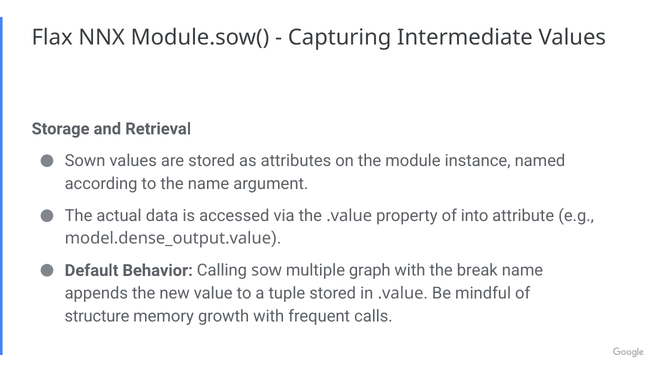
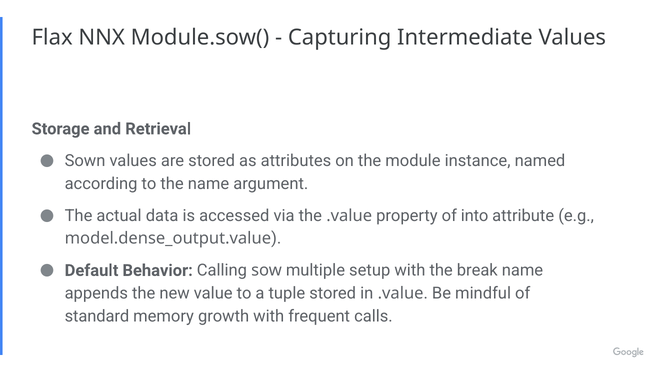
graph: graph -> setup
structure: structure -> standard
